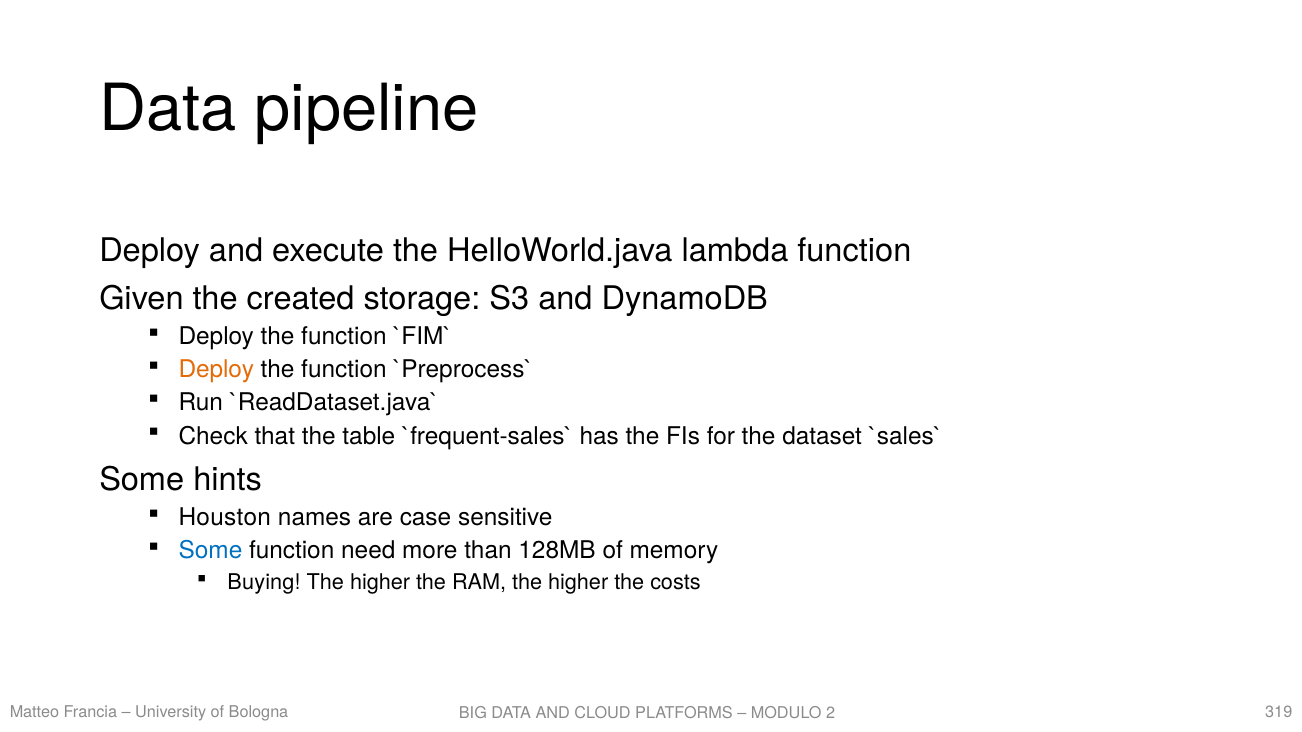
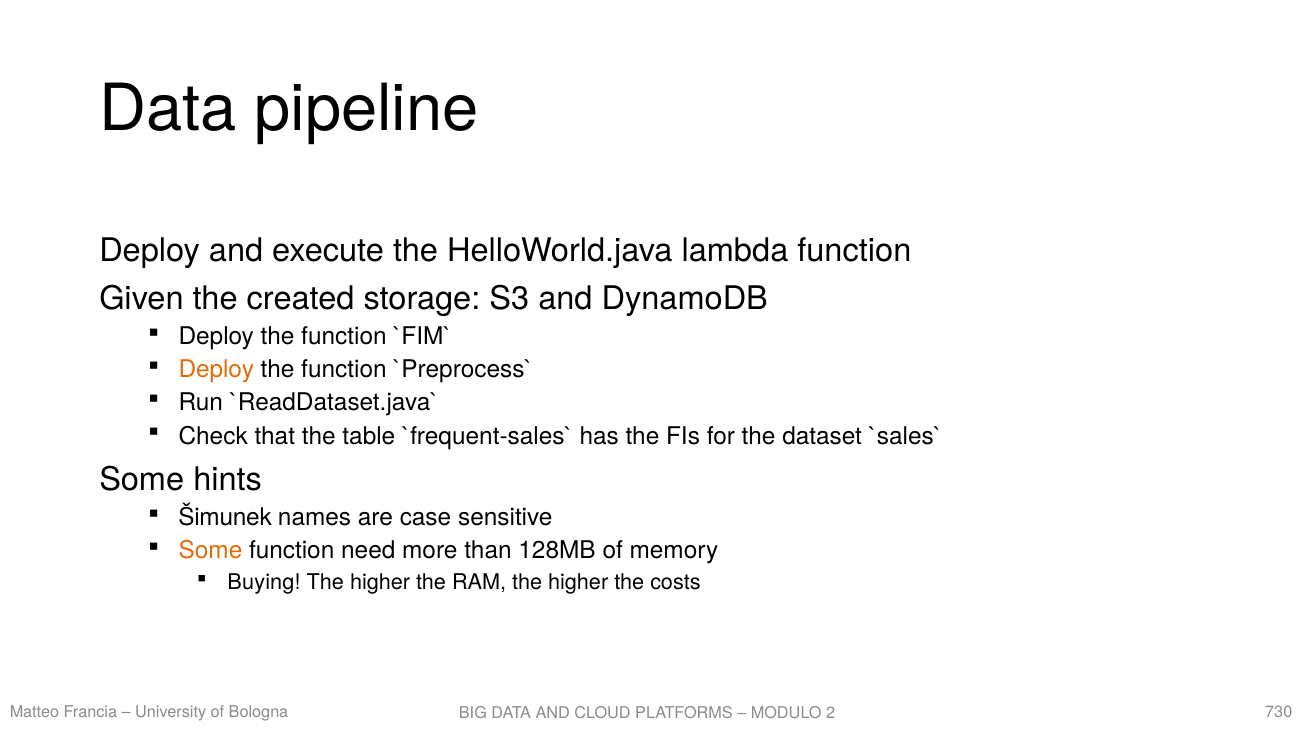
Houston: Houston -> Šimunek
Some at (210, 551) colour: blue -> orange
319: 319 -> 730
